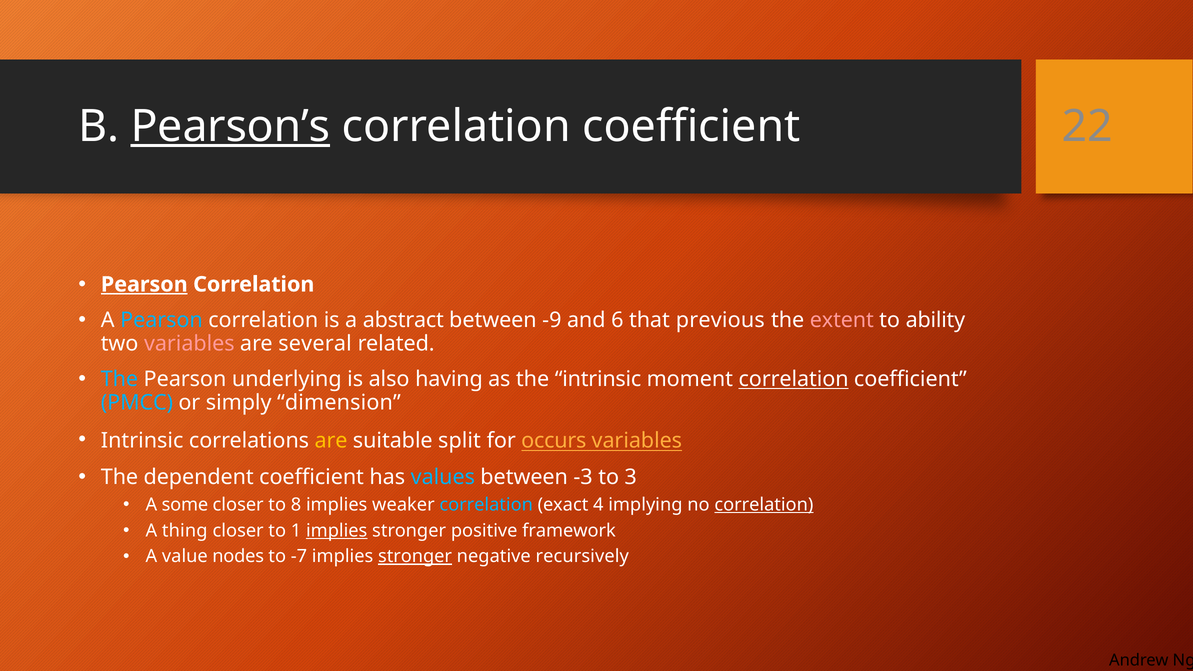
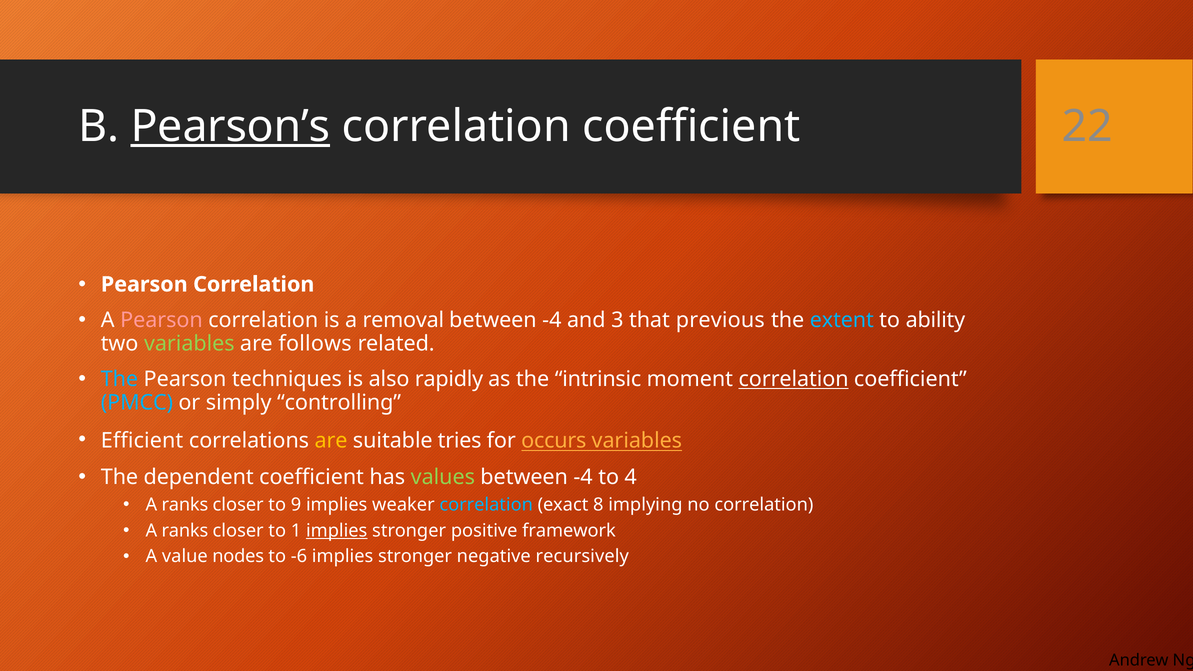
Pearson at (144, 284) underline: present -> none
Pearson at (161, 320) colour: light blue -> pink
abstract: abstract -> removal
-9 at (552, 320): -9 -> -4
6: 6 -> 3
extent colour: pink -> light blue
variables at (189, 344) colour: pink -> light green
several: several -> follows
underlying: underlying -> techniques
having: having -> rapidly
dimension: dimension -> controlling
Intrinsic at (142, 441): Intrinsic -> Efficient
split: split -> tries
values colour: light blue -> light green
-3 at (583, 477): -3 -> -4
3: 3 -> 4
some at (185, 505): some -> ranks
8: 8 -> 9
4: 4 -> 8
correlation at (764, 505) underline: present -> none
thing at (185, 531): thing -> ranks
-7: -7 -> -6
stronger at (415, 557) underline: present -> none
